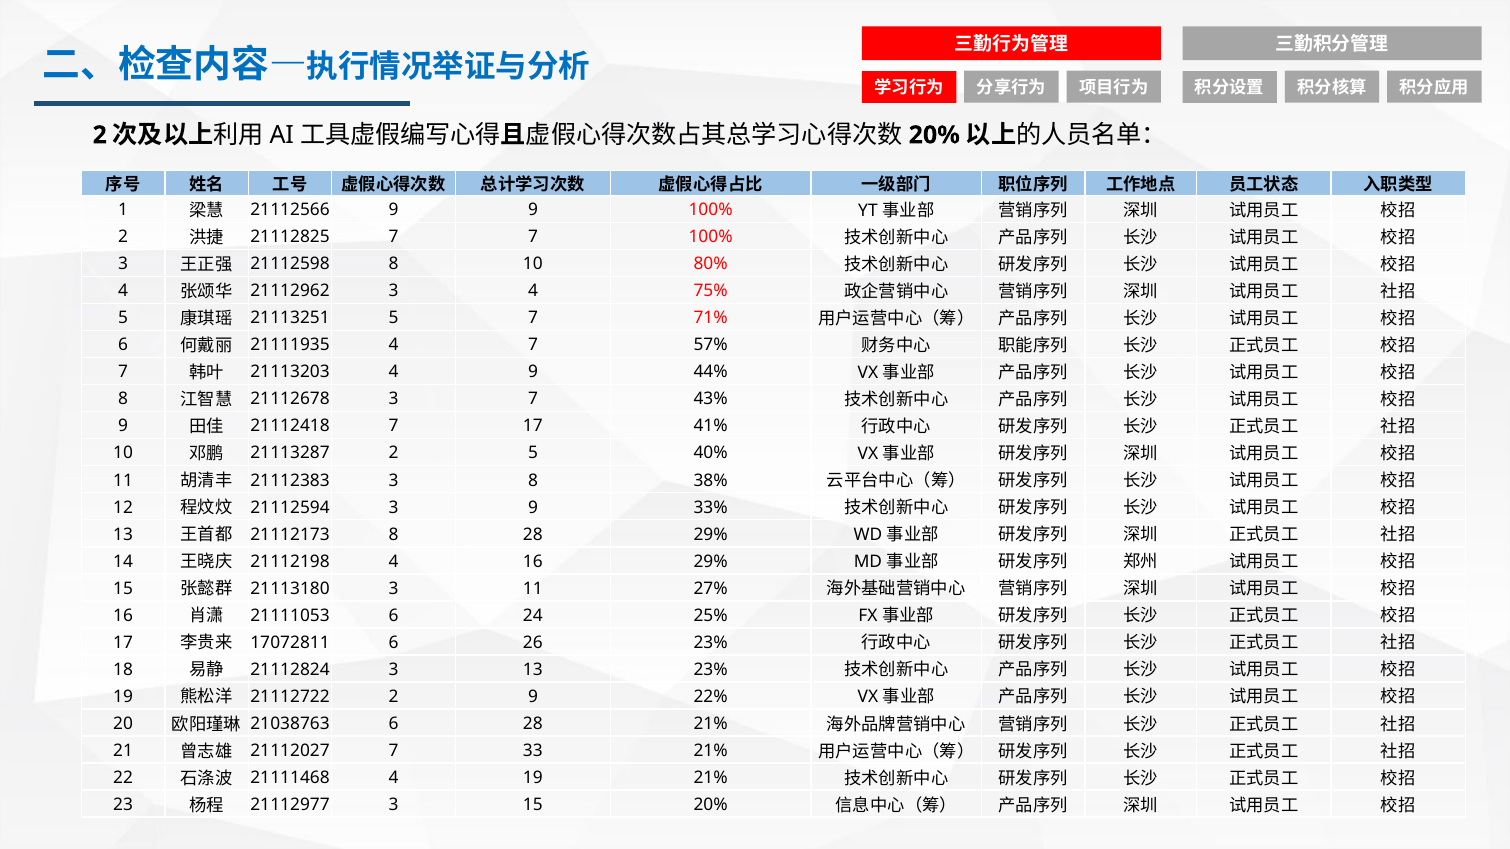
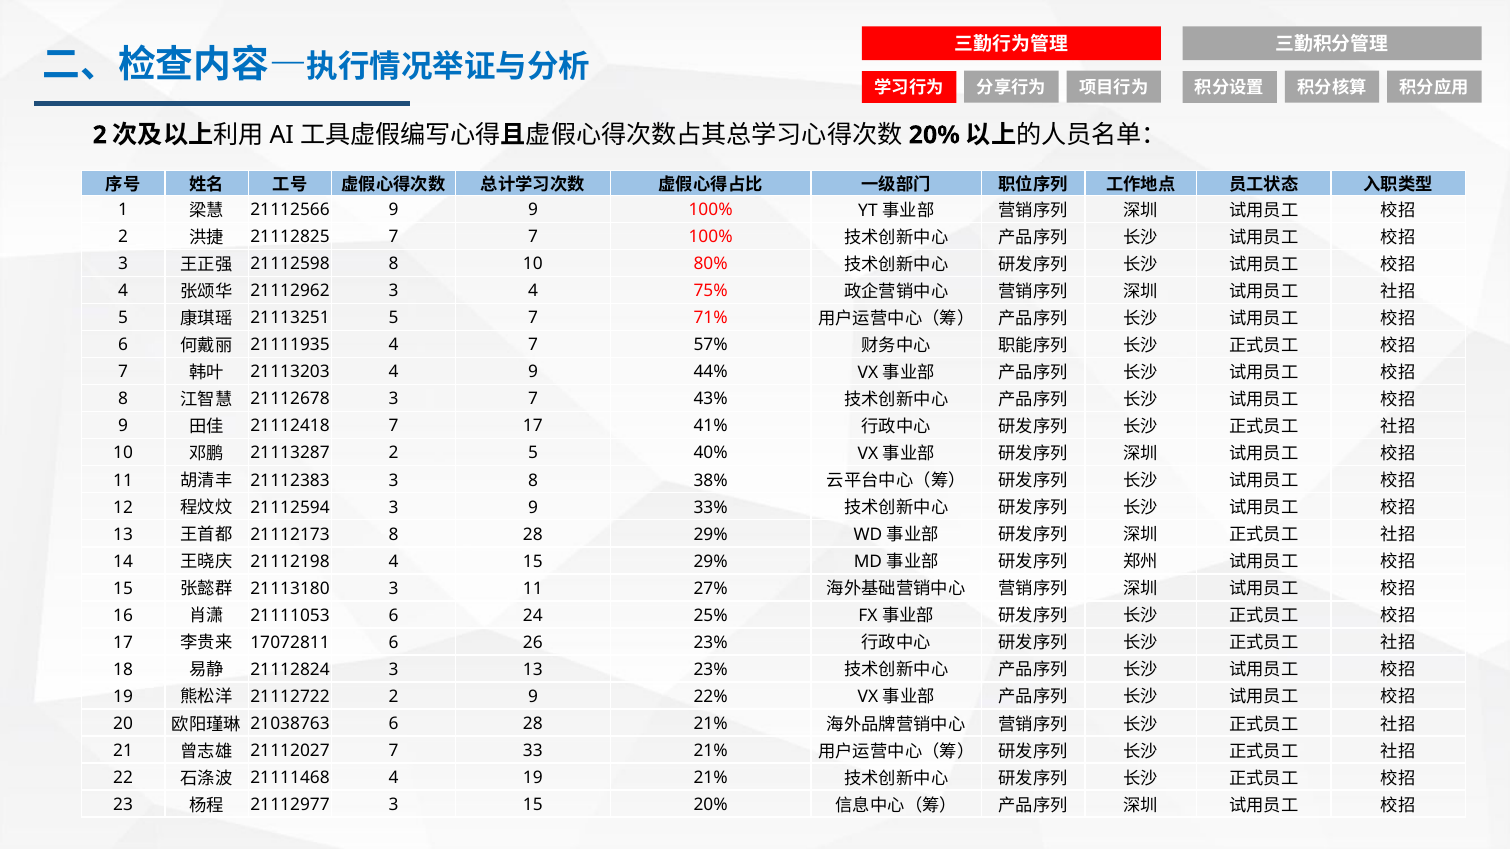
4 16: 16 -> 15
